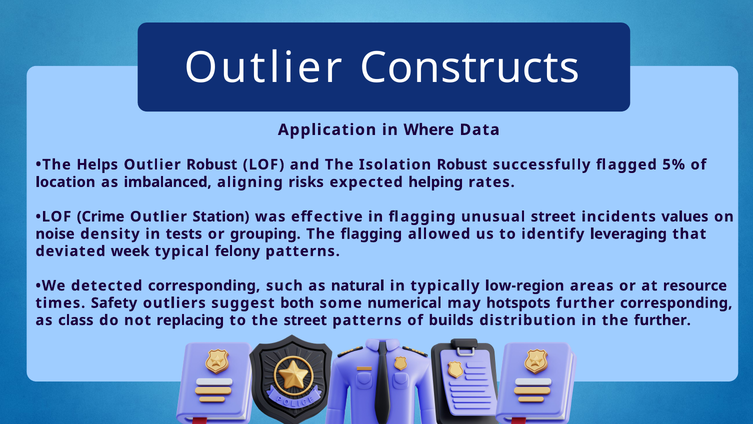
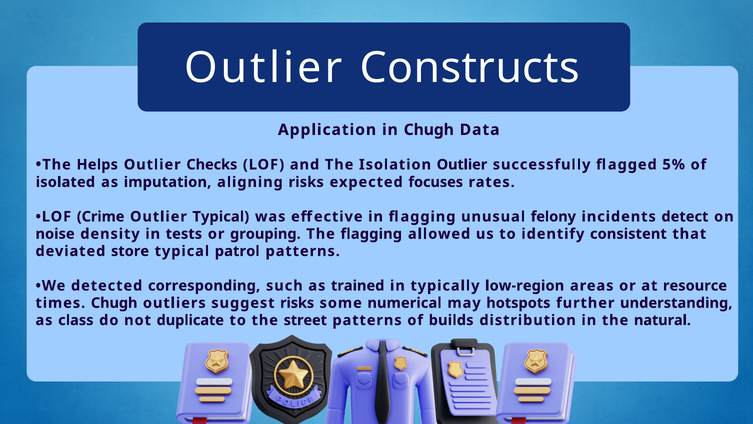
in Where: Where -> Chugh
Outlier Robust: Robust -> Checks
Isolation Robust: Robust -> Outlier
location: location -> isolated
imbalanced: imbalanced -> imputation
helping: helping -> focuses
Outlier Station: Station -> Typical
unusual street: street -> felony
values: values -> detect
leveraging: leveraging -> consistent
week: week -> store
felony: felony -> patrol
natural: natural -> trained
times Safety: Safety -> Chugh
suggest both: both -> risks
further corresponding: corresponding -> understanding
replacing: replacing -> duplicate
the further: further -> natural
